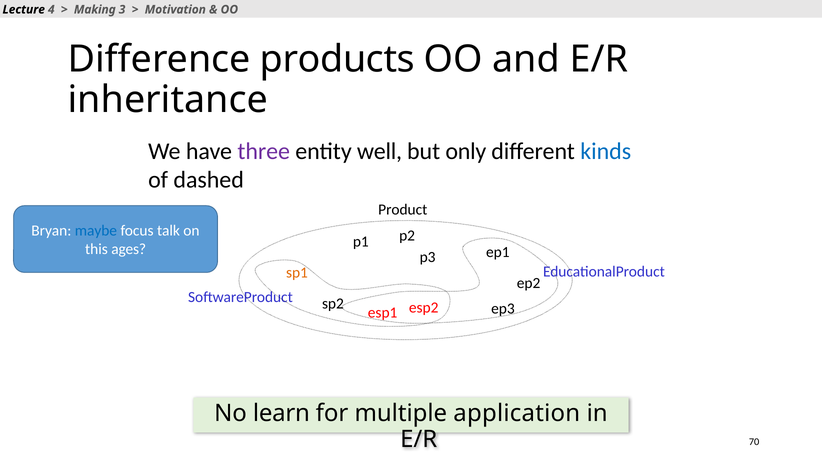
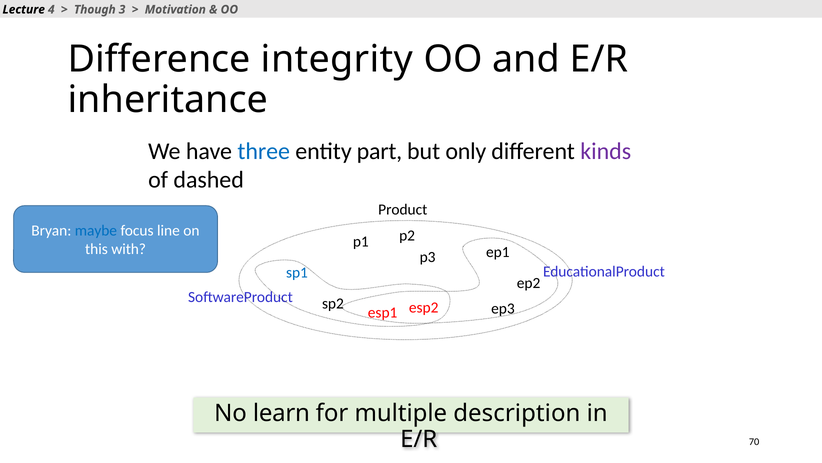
Making: Making -> Though
products: products -> integrity
three colour: purple -> blue
well: well -> part
kinds colour: blue -> purple
talk: talk -> line
ages: ages -> with
sp1 colour: orange -> blue
application: application -> description
